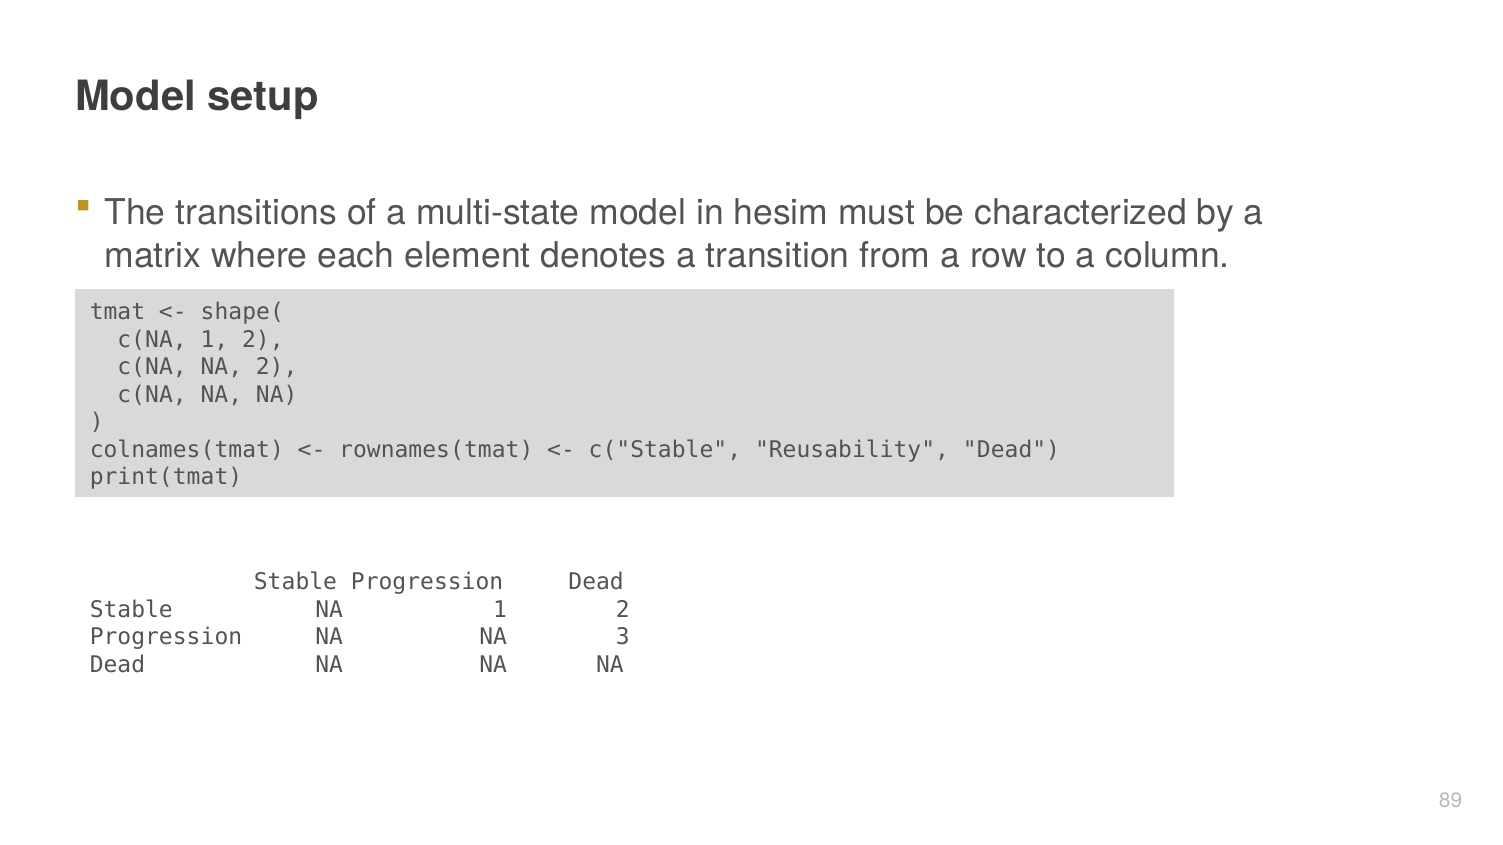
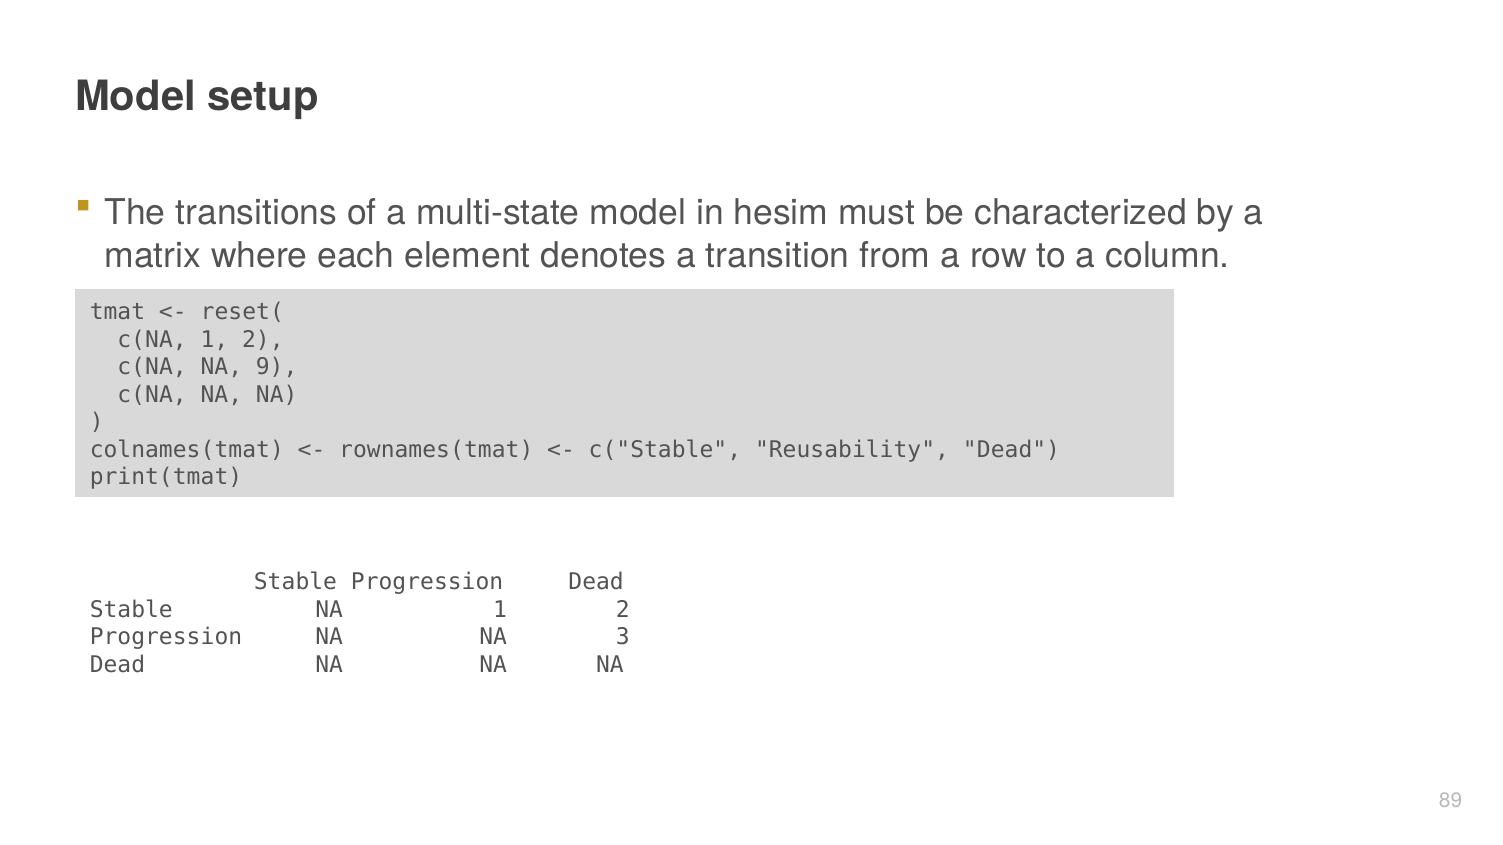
shape(: shape( -> reset(
NA 2: 2 -> 9
